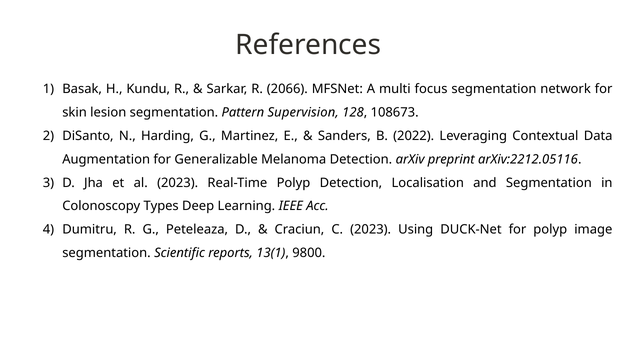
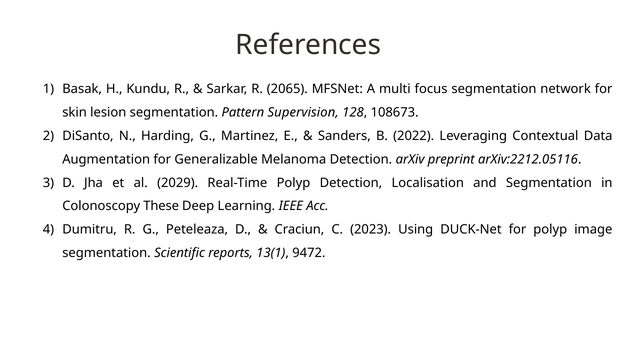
2066: 2066 -> 2065
al 2023: 2023 -> 2029
Types: Types -> These
9800: 9800 -> 9472
